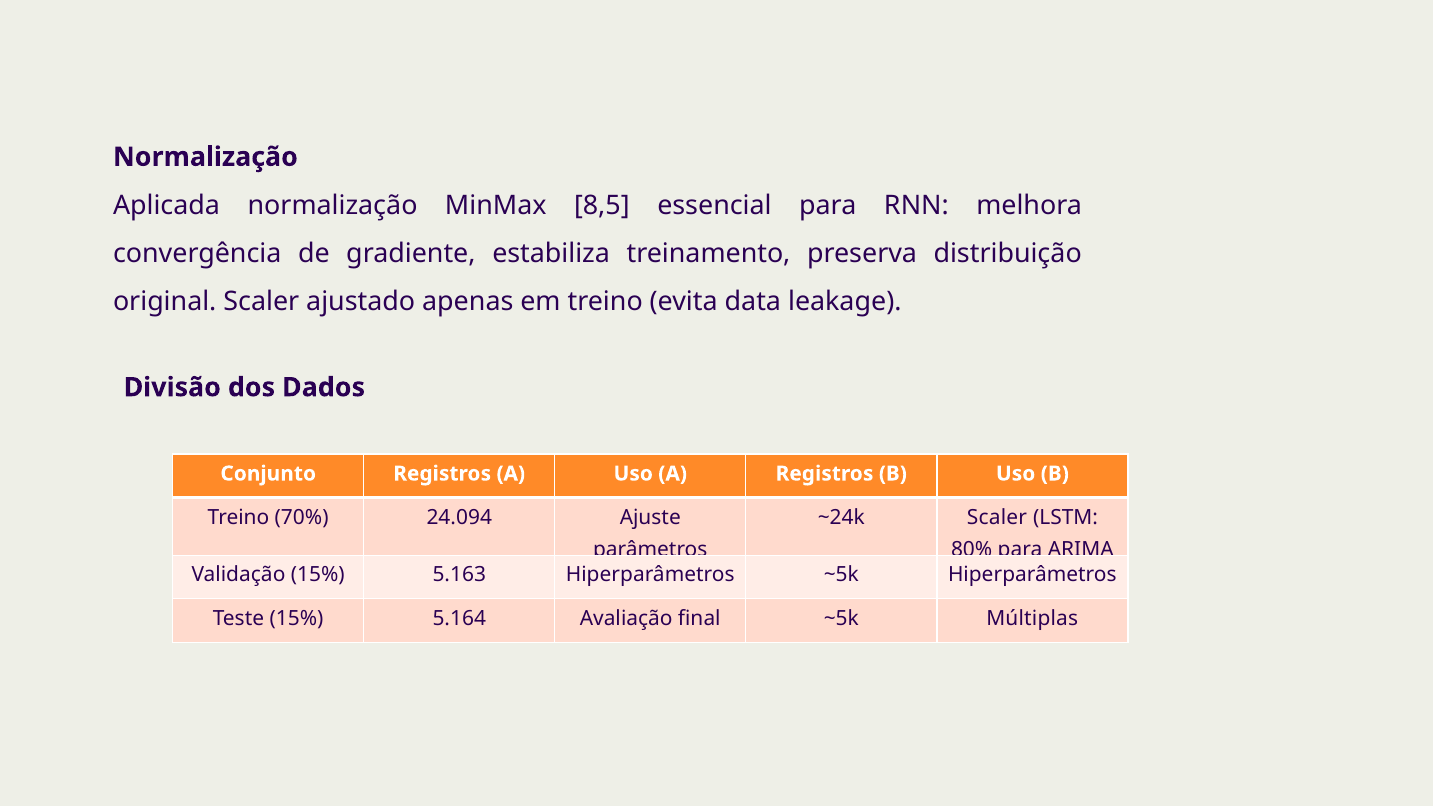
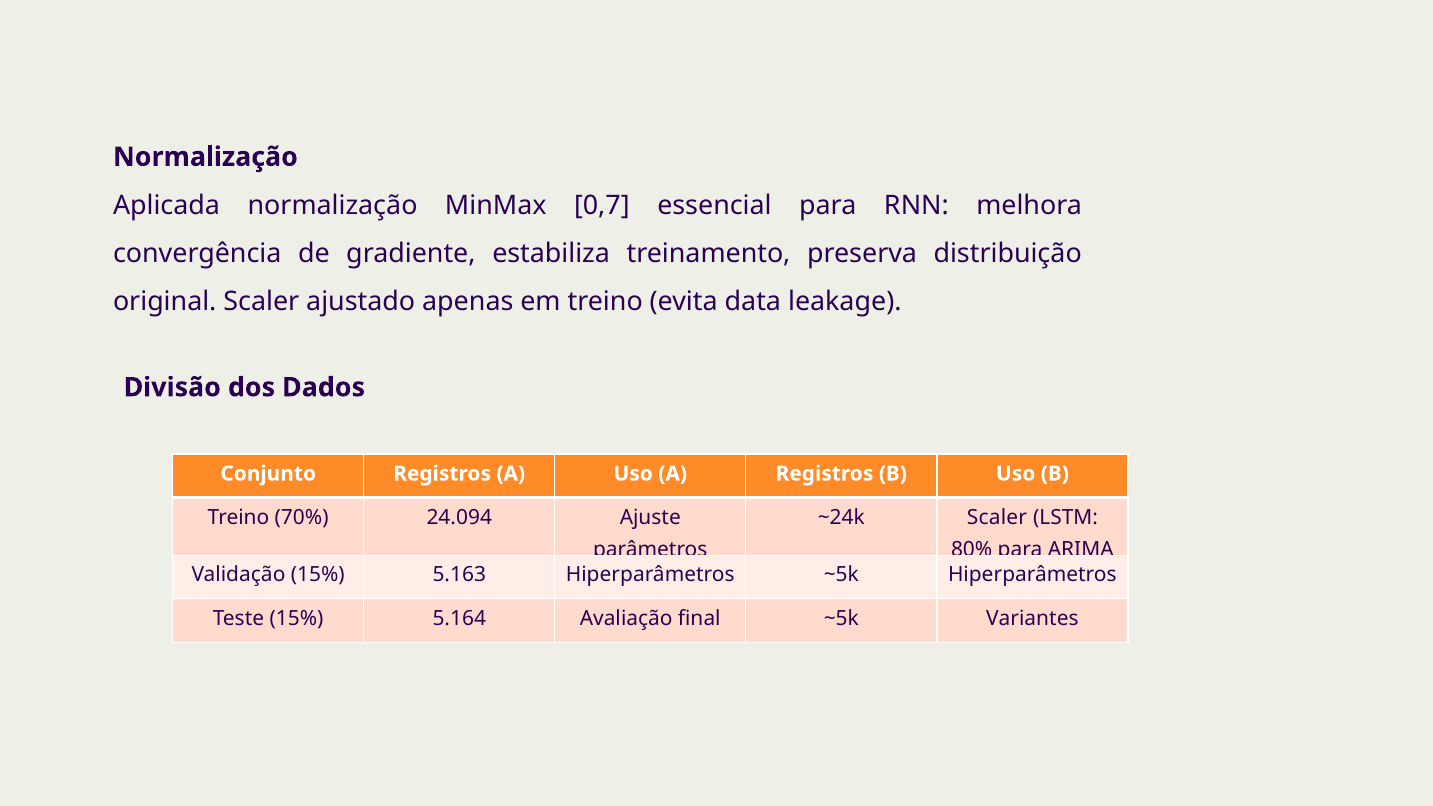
8,5: 8,5 -> 0,7
Múltiplas: Múltiplas -> Variantes
